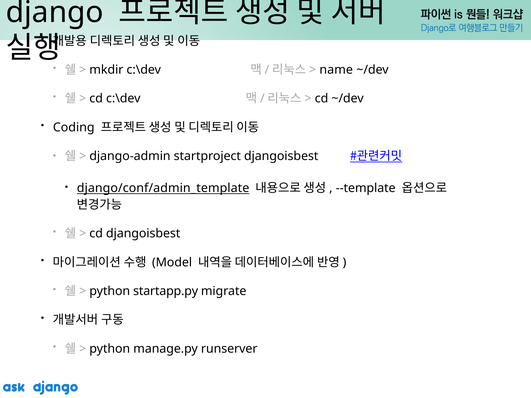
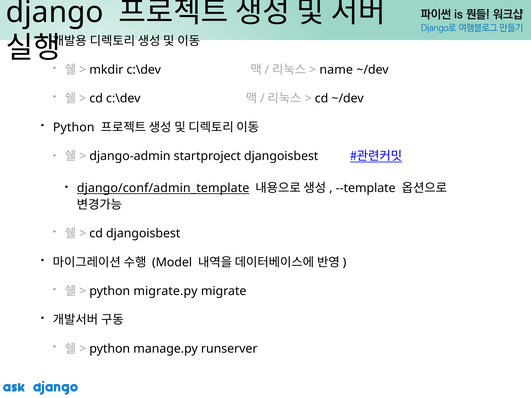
Coding at (74, 127): Coding -> Python
startapp.py: startapp.py -> migrate.py
